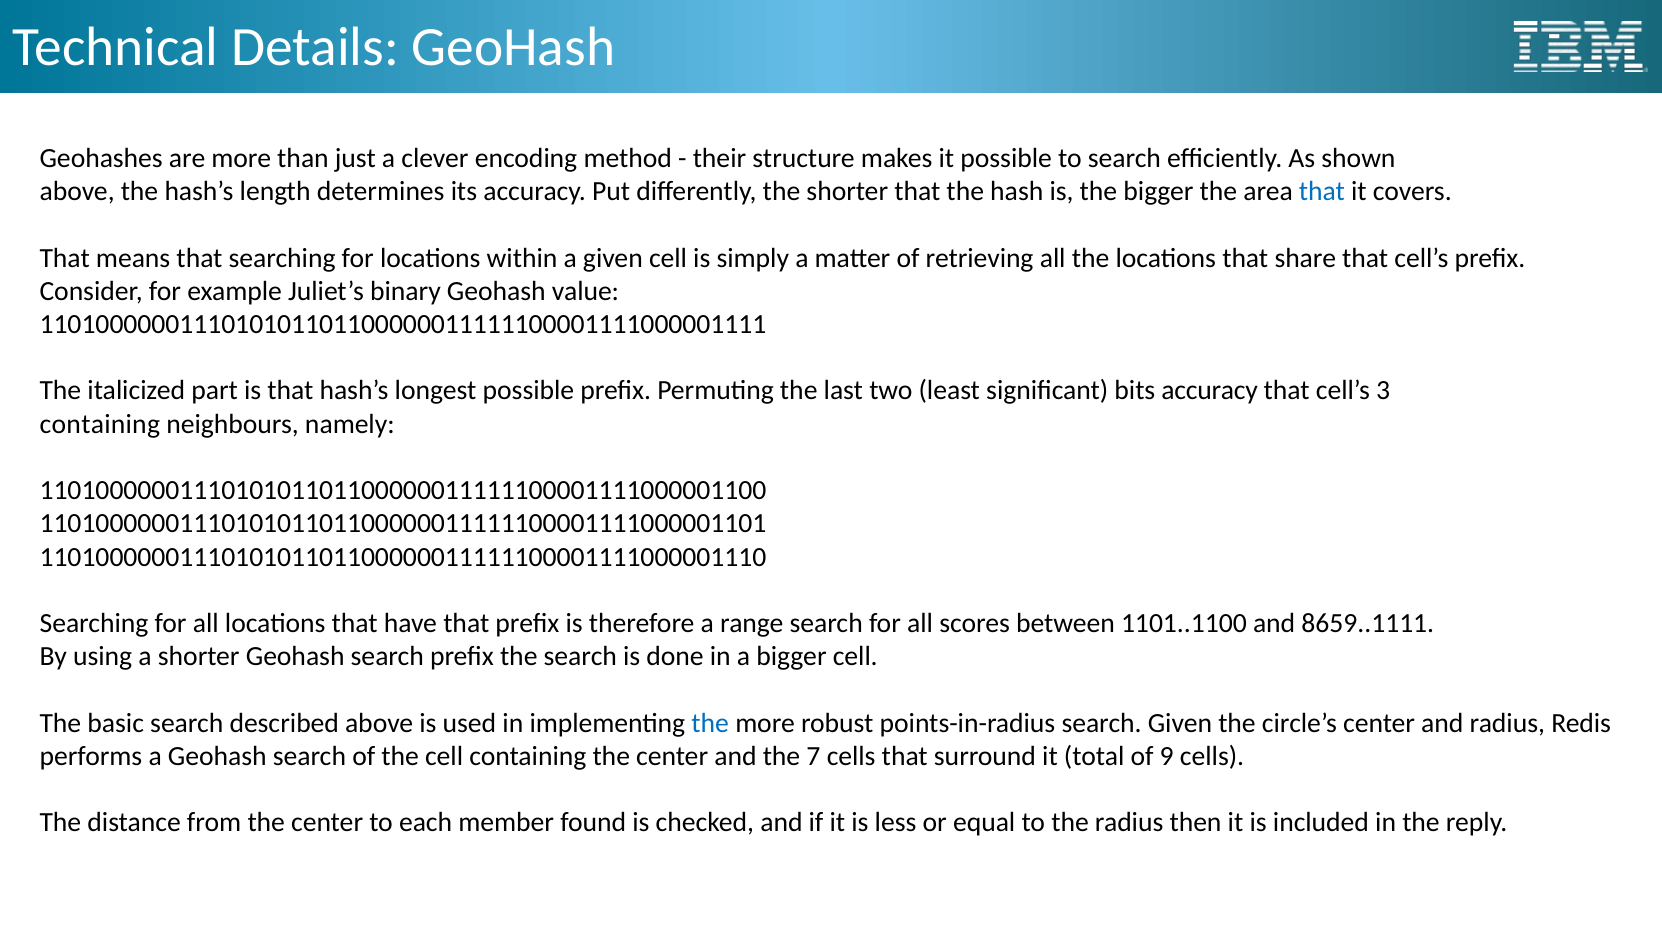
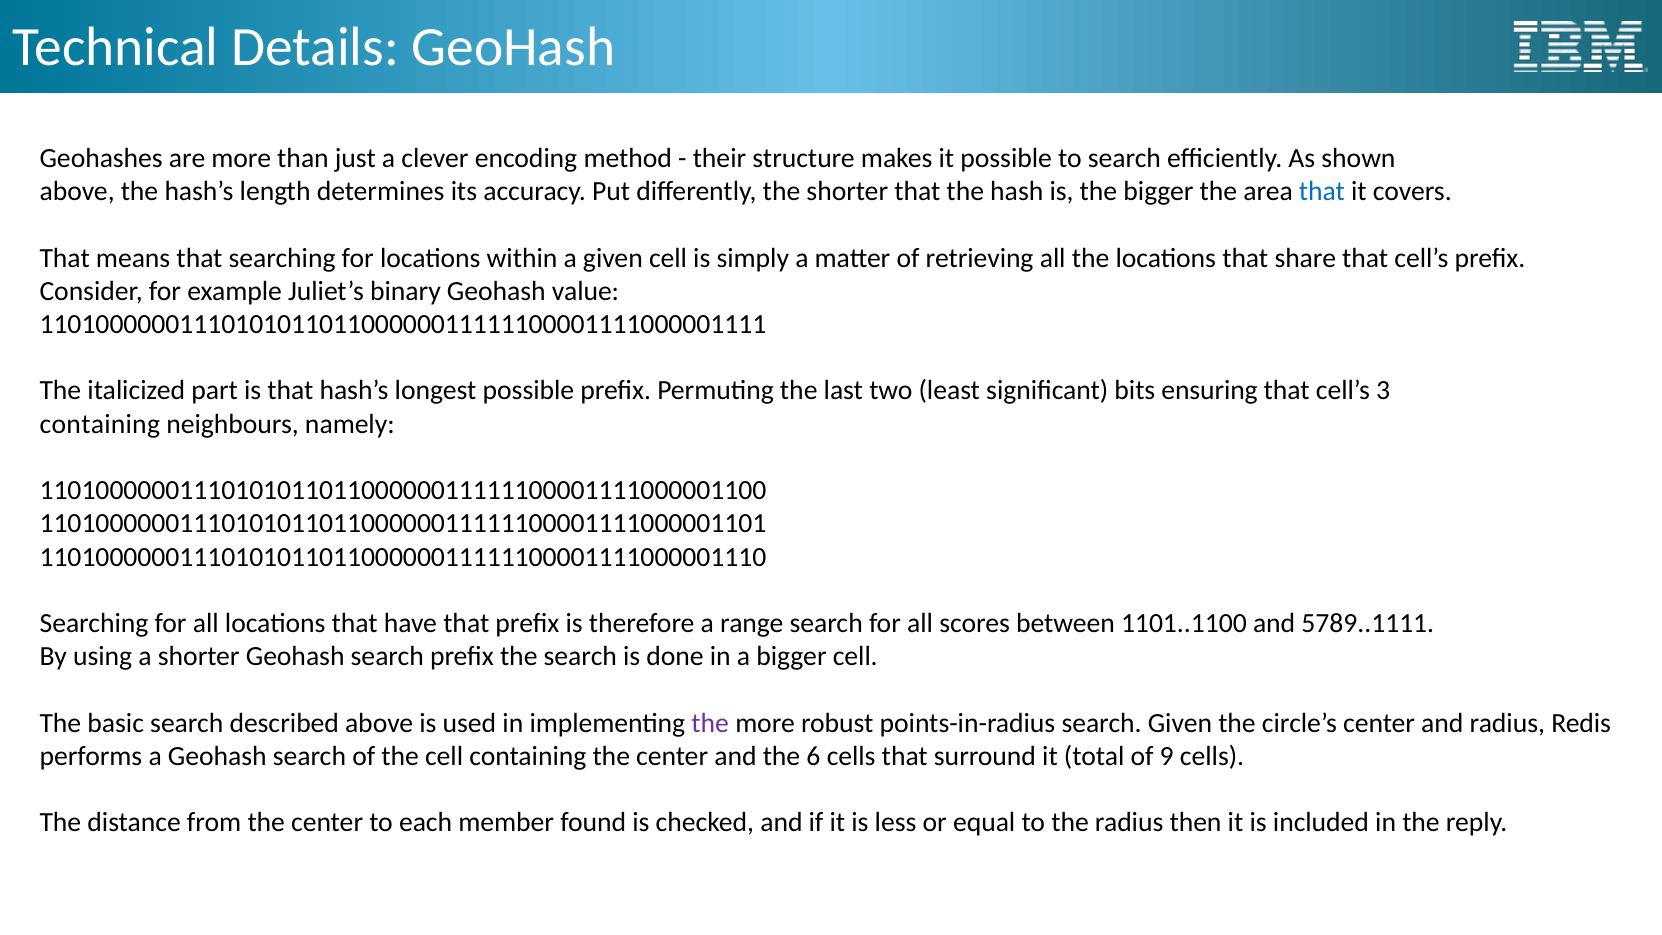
bits accuracy: accuracy -> ensuring
8659..1111: 8659..1111 -> 5789..1111
the at (710, 723) colour: blue -> purple
7: 7 -> 6
